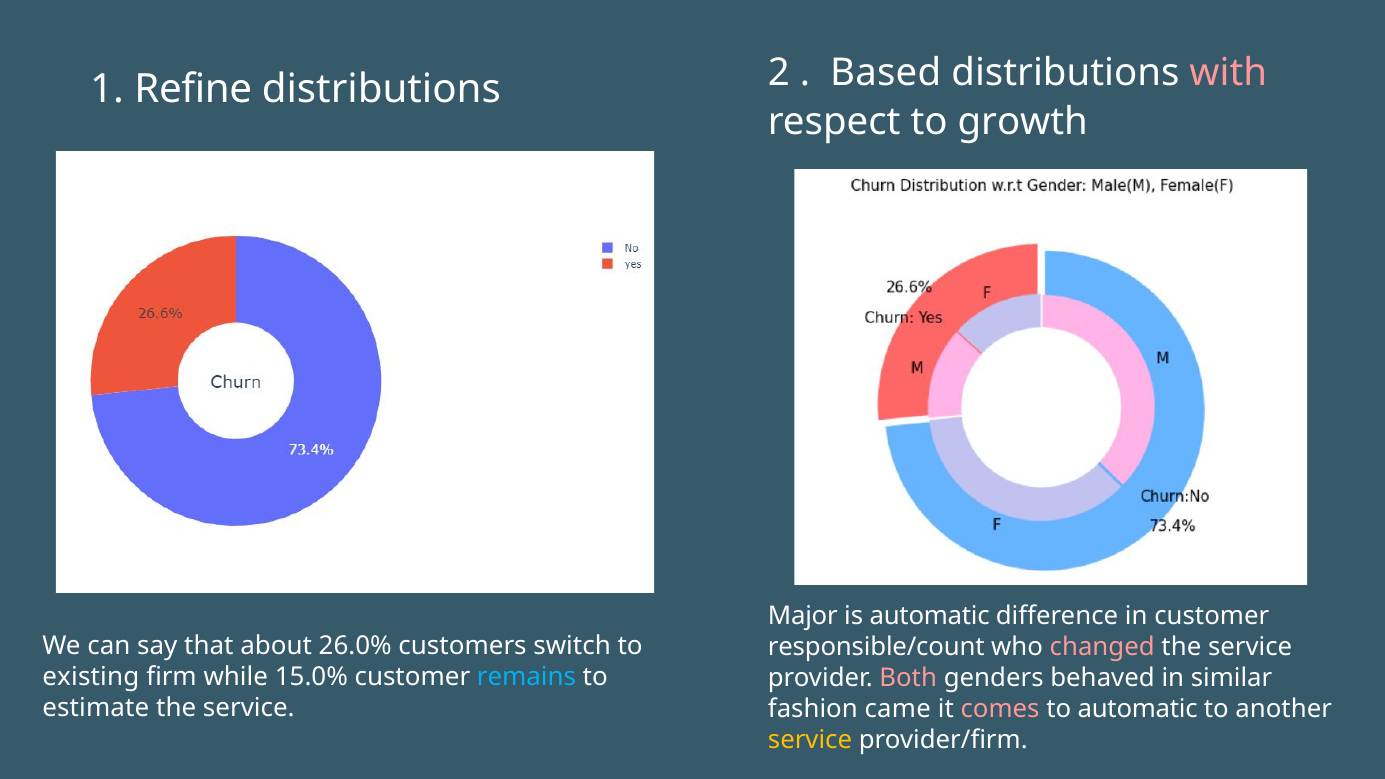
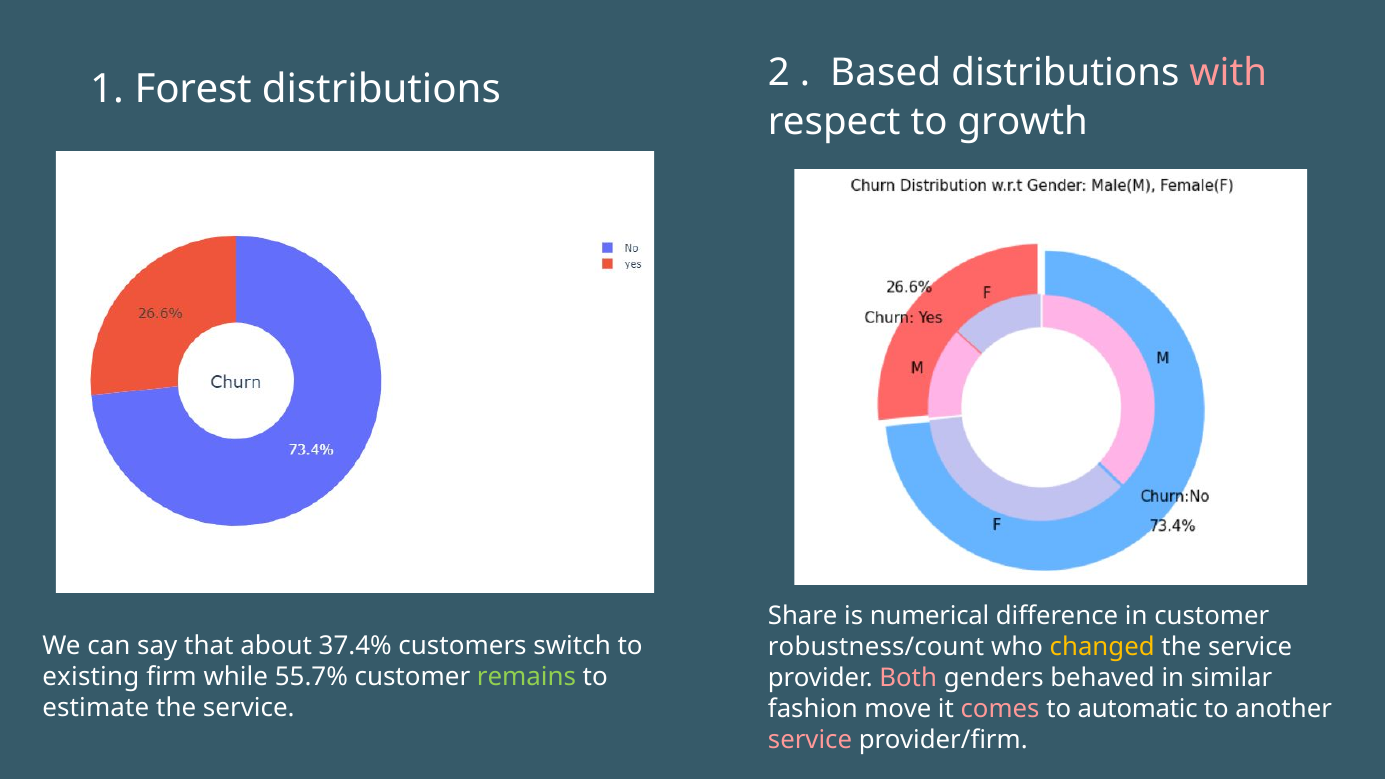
Refine: Refine -> Forest
Major: Major -> Share
is automatic: automatic -> numerical
26.0%: 26.0% -> 37.4%
responsible/count: responsible/count -> robustness/count
changed colour: pink -> yellow
15.0%: 15.0% -> 55.7%
remains colour: light blue -> light green
came: came -> move
service at (810, 741) colour: yellow -> pink
